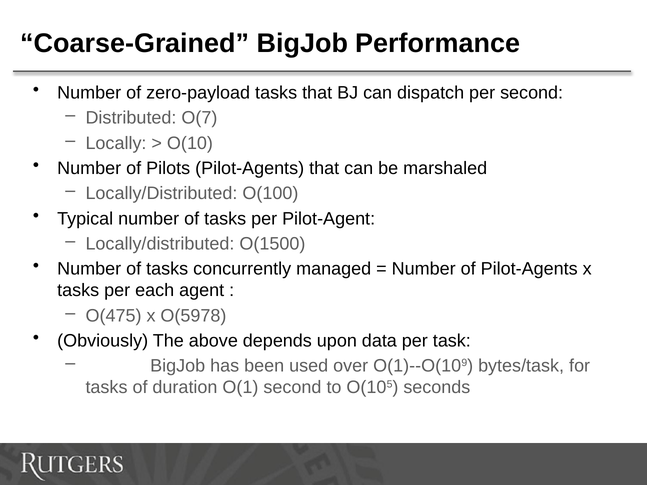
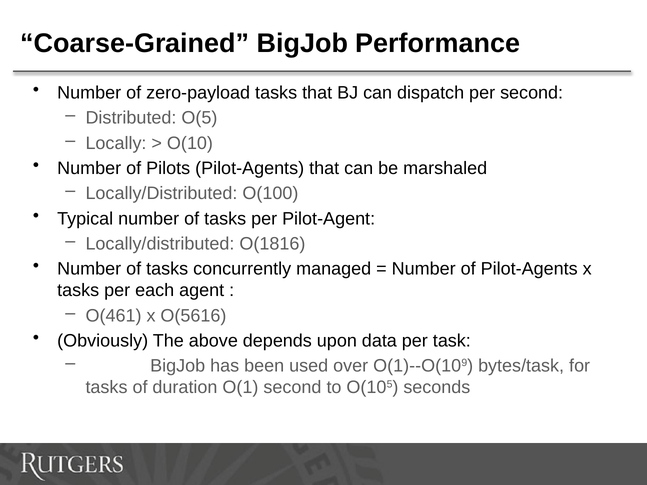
O(7: O(7 -> O(5
O(1500: O(1500 -> O(1816
O(475: O(475 -> O(461
O(5978: O(5978 -> O(5616
